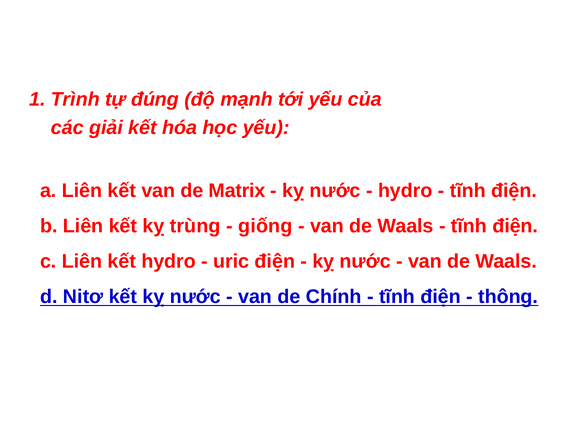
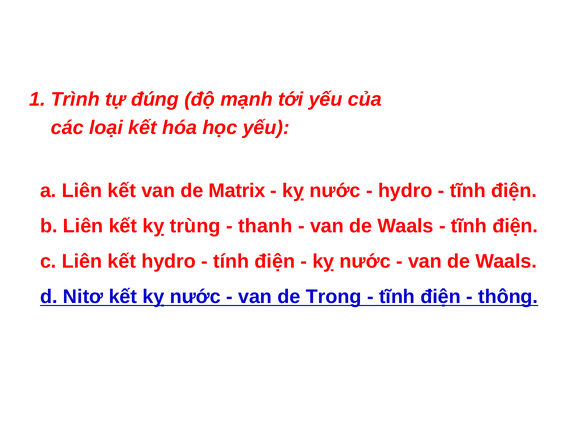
giải: giải -> loại
giống: giống -> thanh
uric: uric -> tính
Chính: Chính -> Trong
